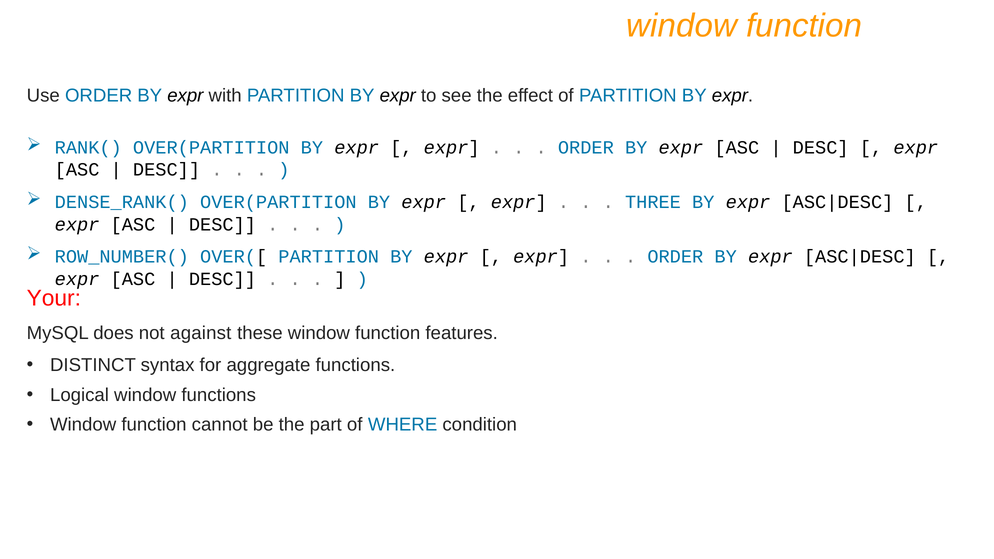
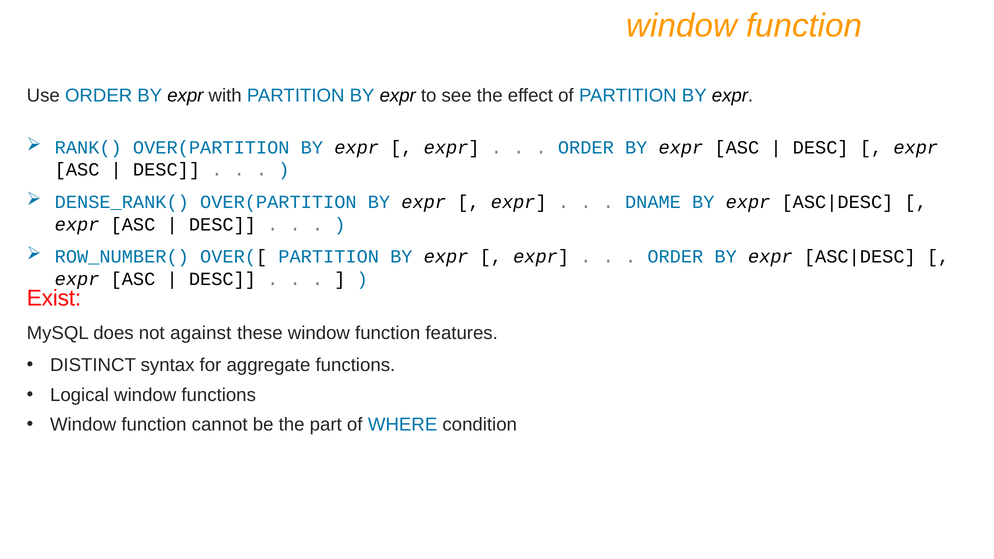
THREE: THREE -> DNAME
Your: Your -> Exist
